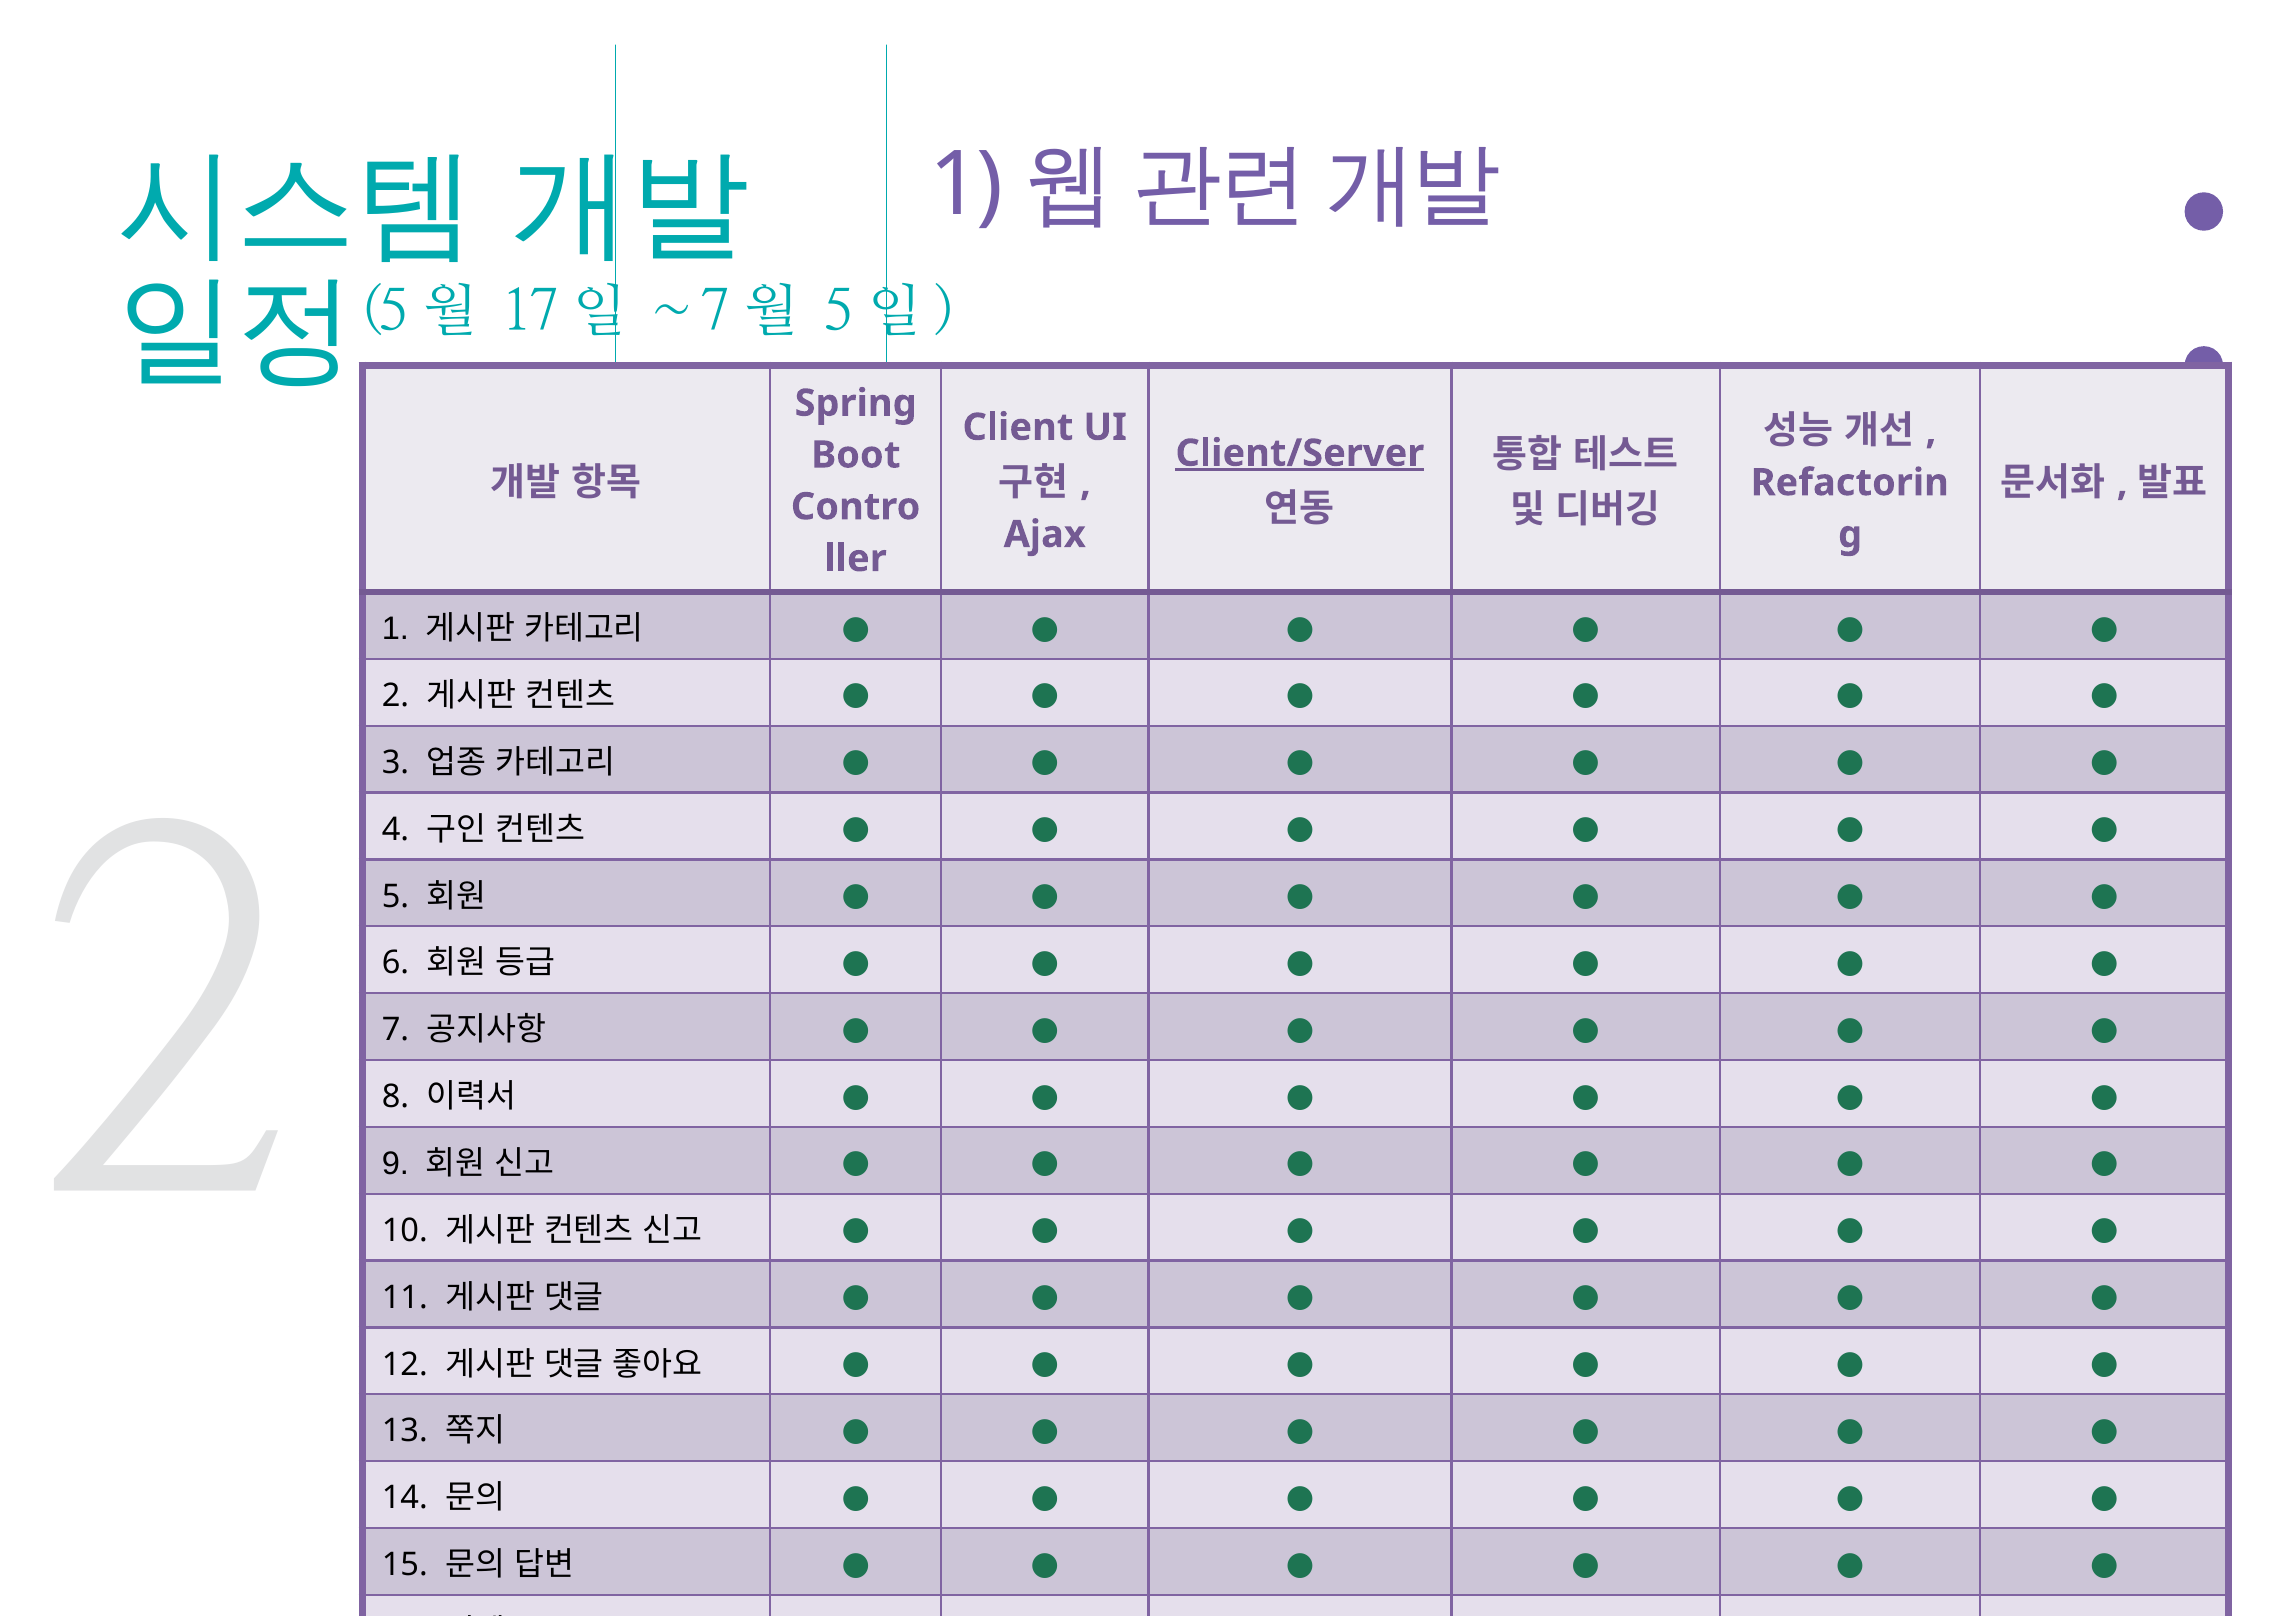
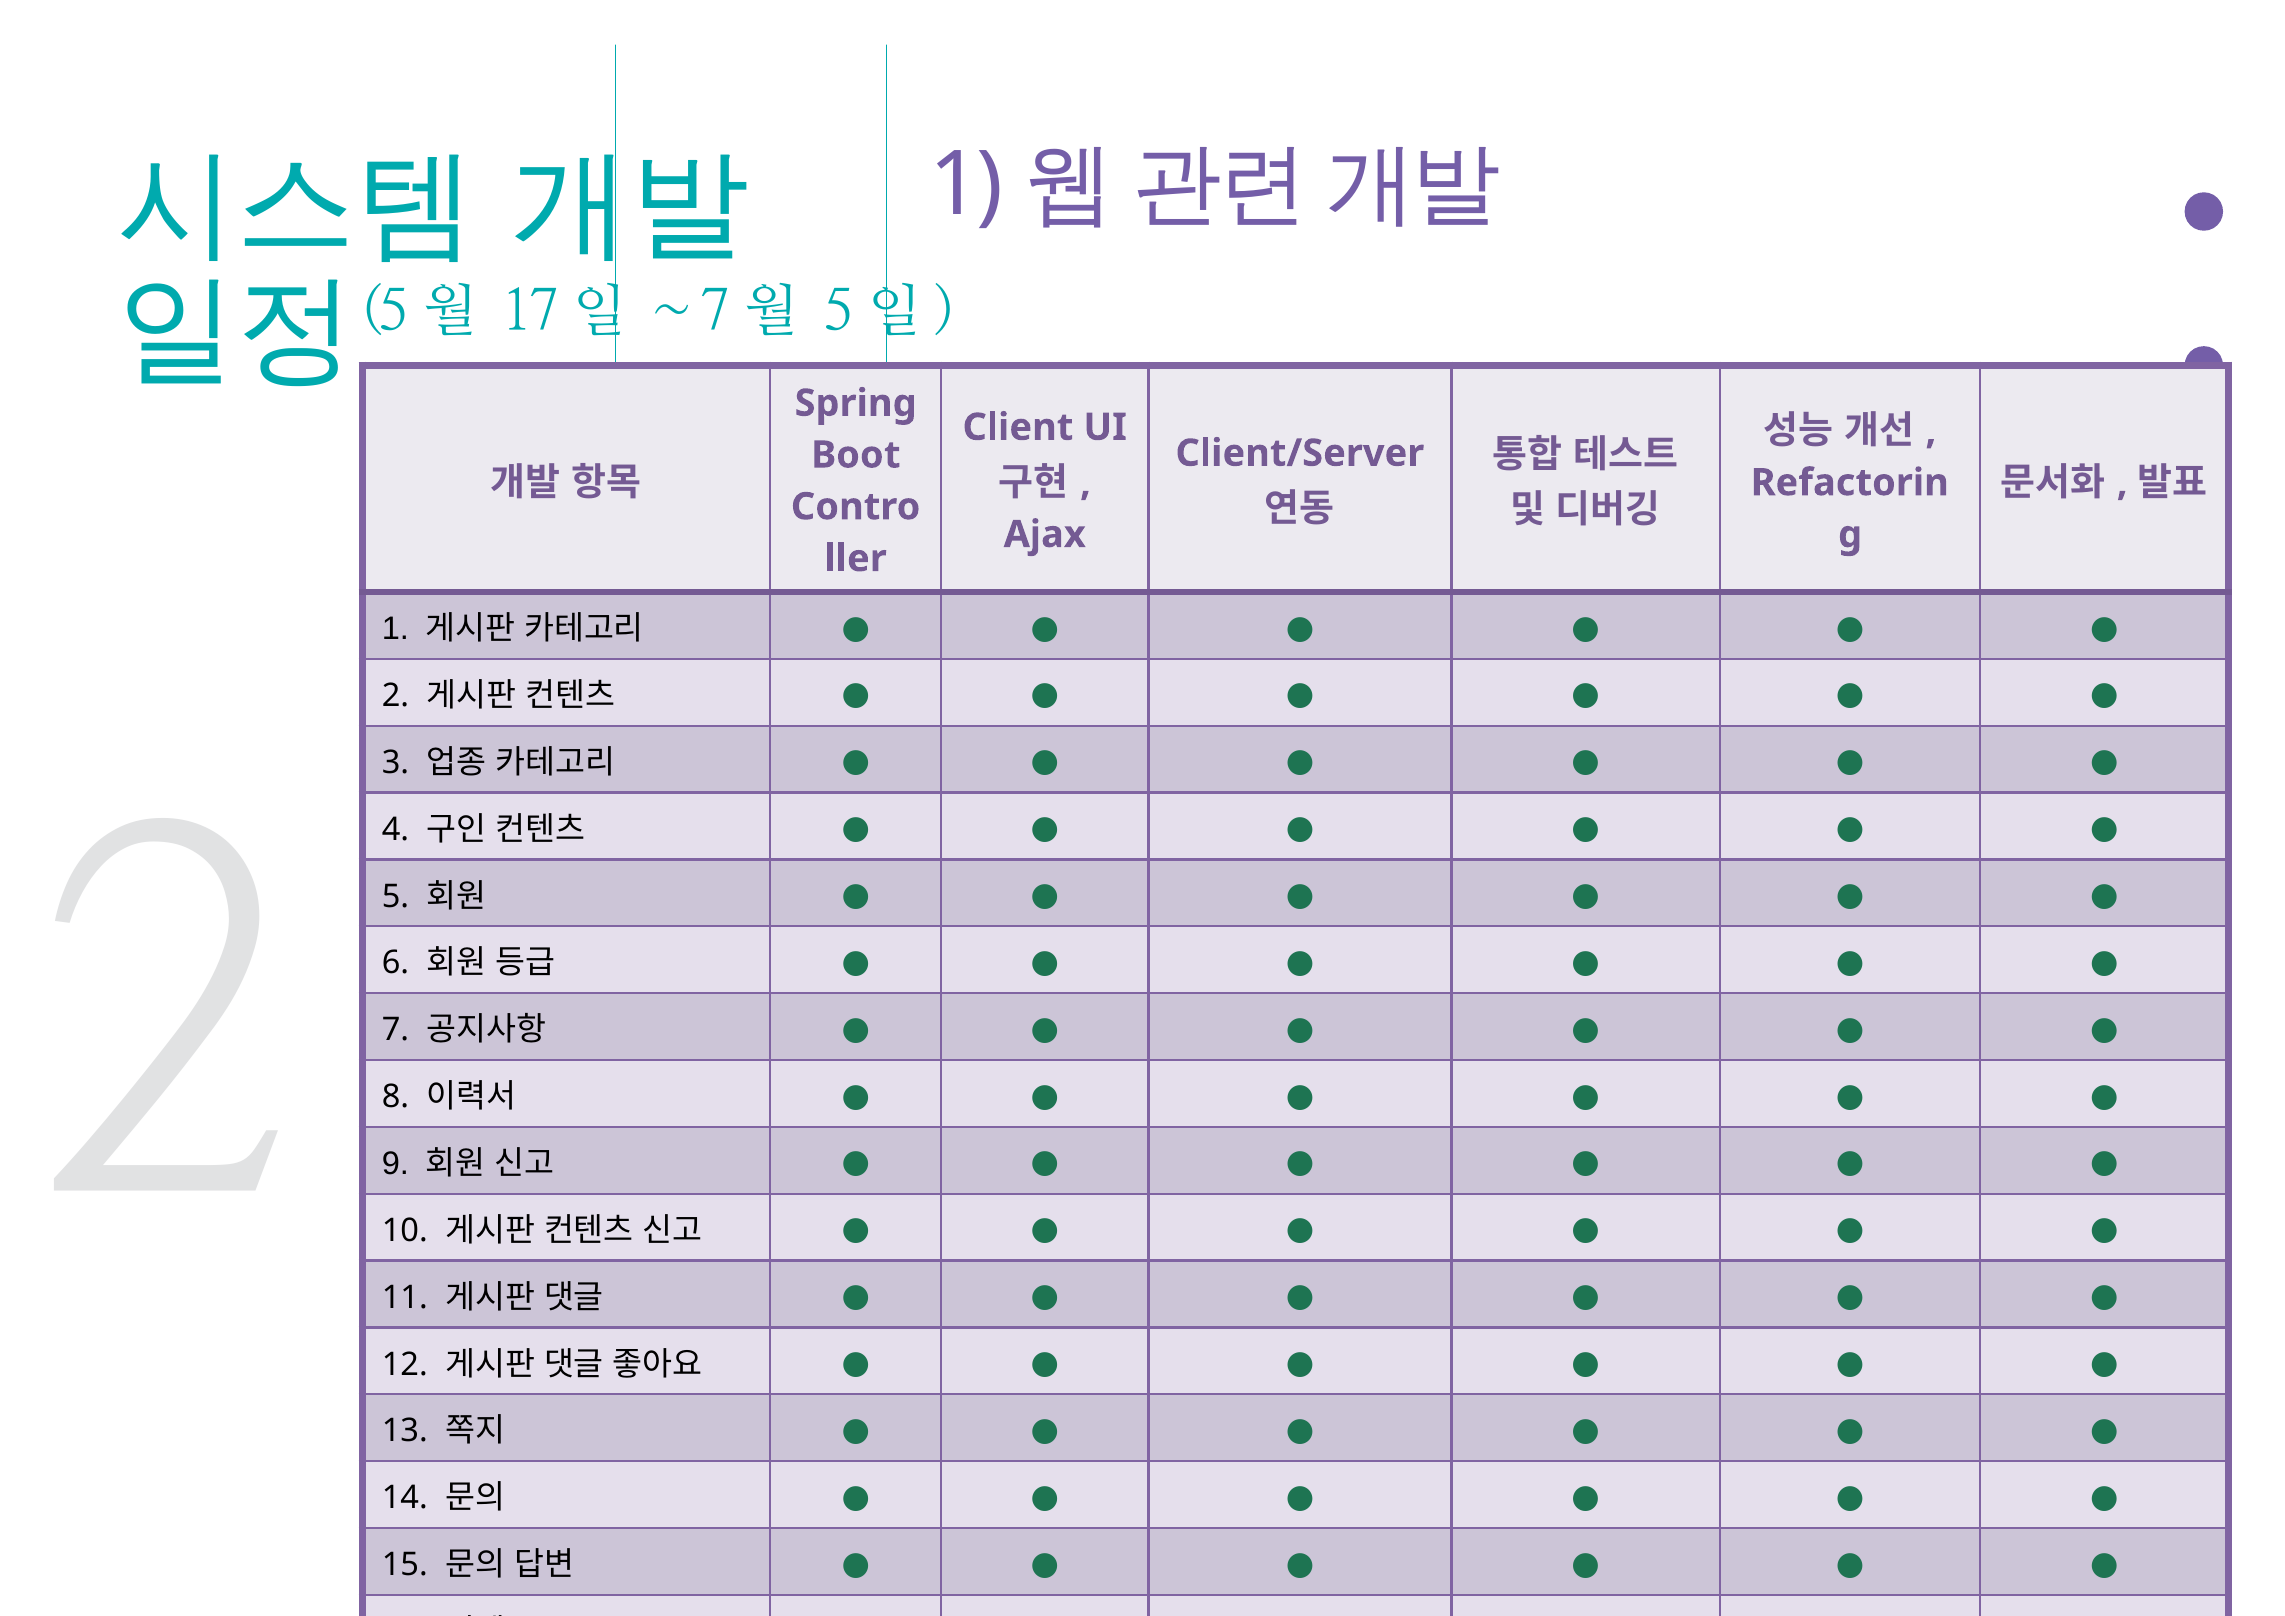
Client/Server underline: present -> none
